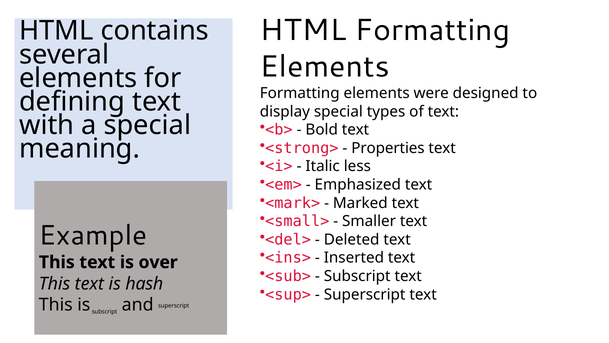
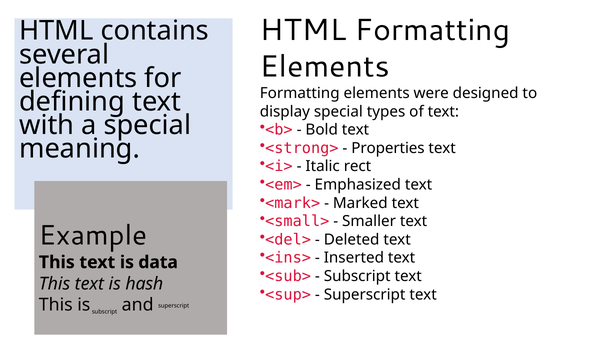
less: less -> rect
over: over -> data
